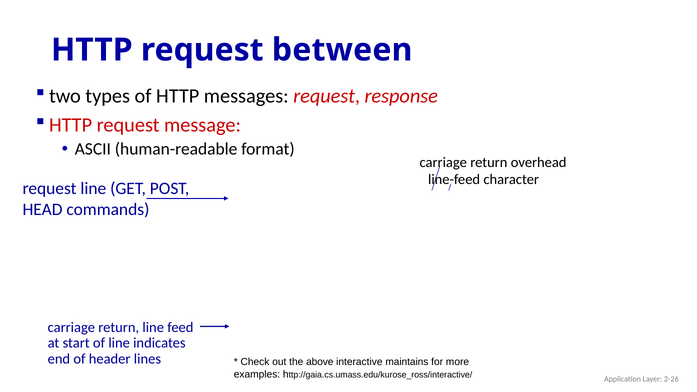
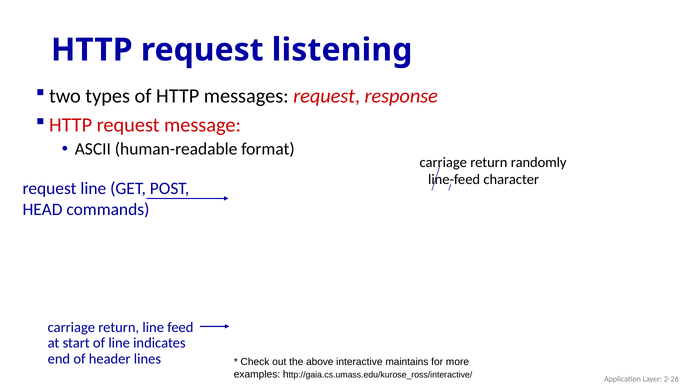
between: between -> listening
overhead: overhead -> randomly
